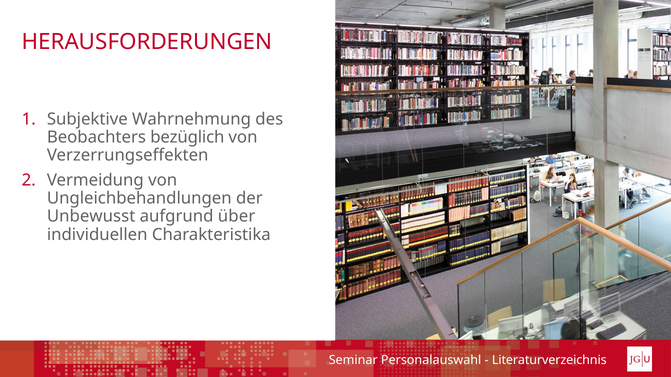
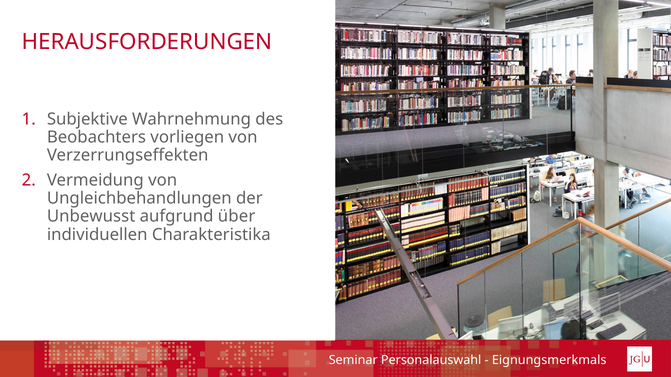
bezüglich: bezüglich -> vorliegen
Literaturverzeichnis: Literaturverzeichnis -> Eignungsmerkmals
